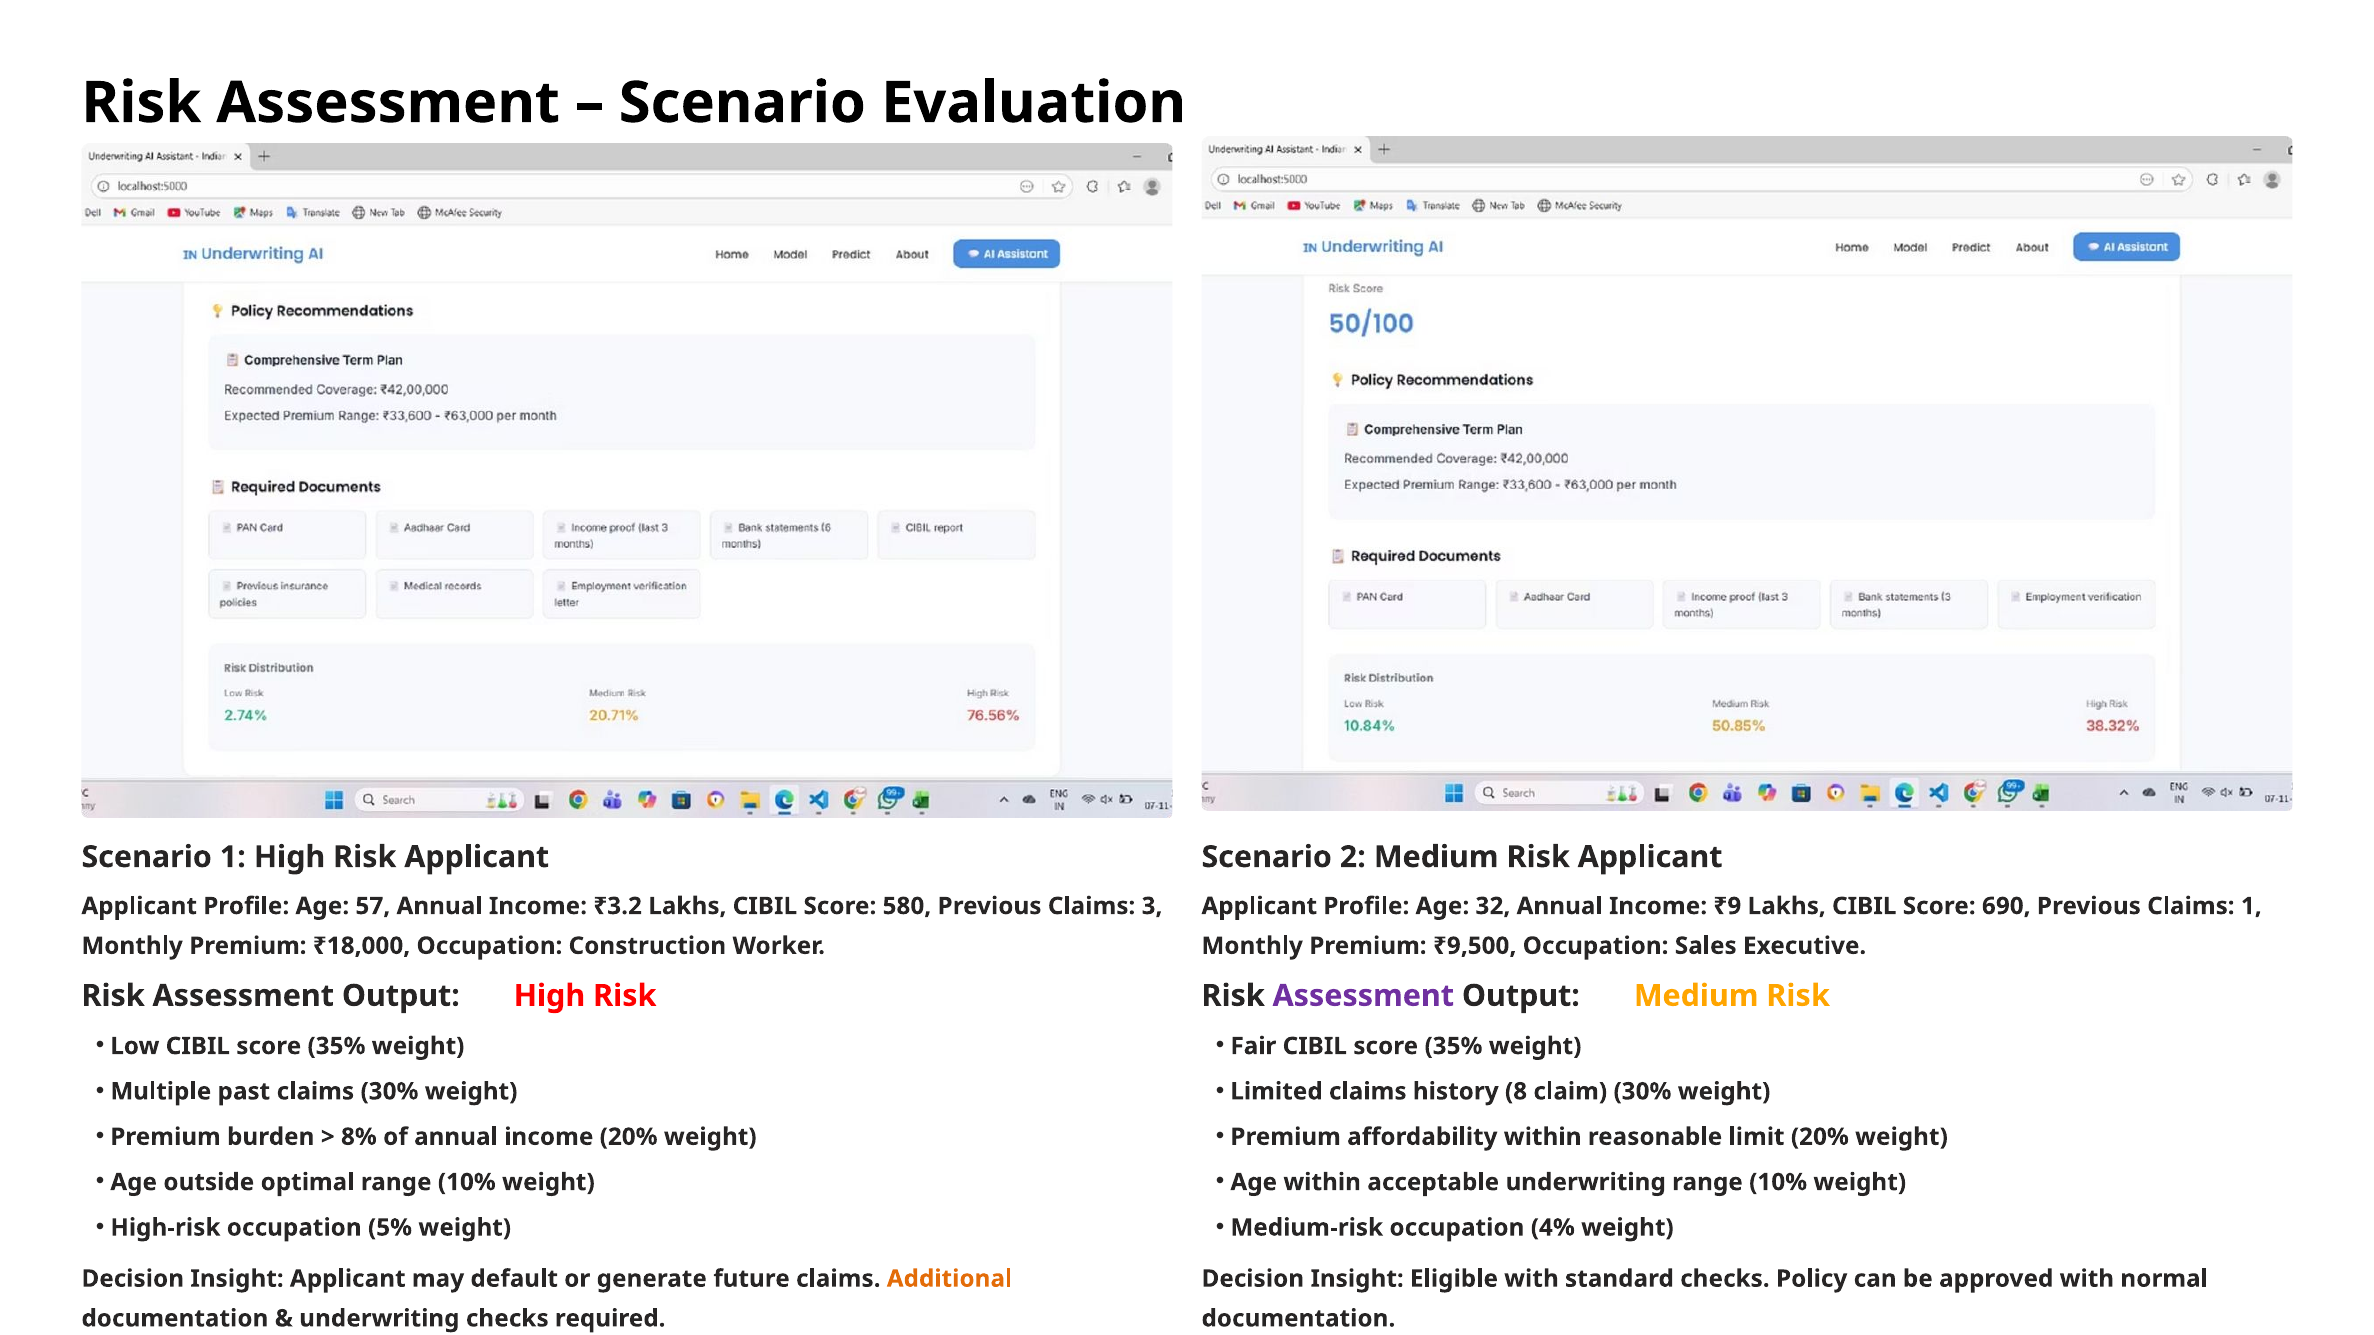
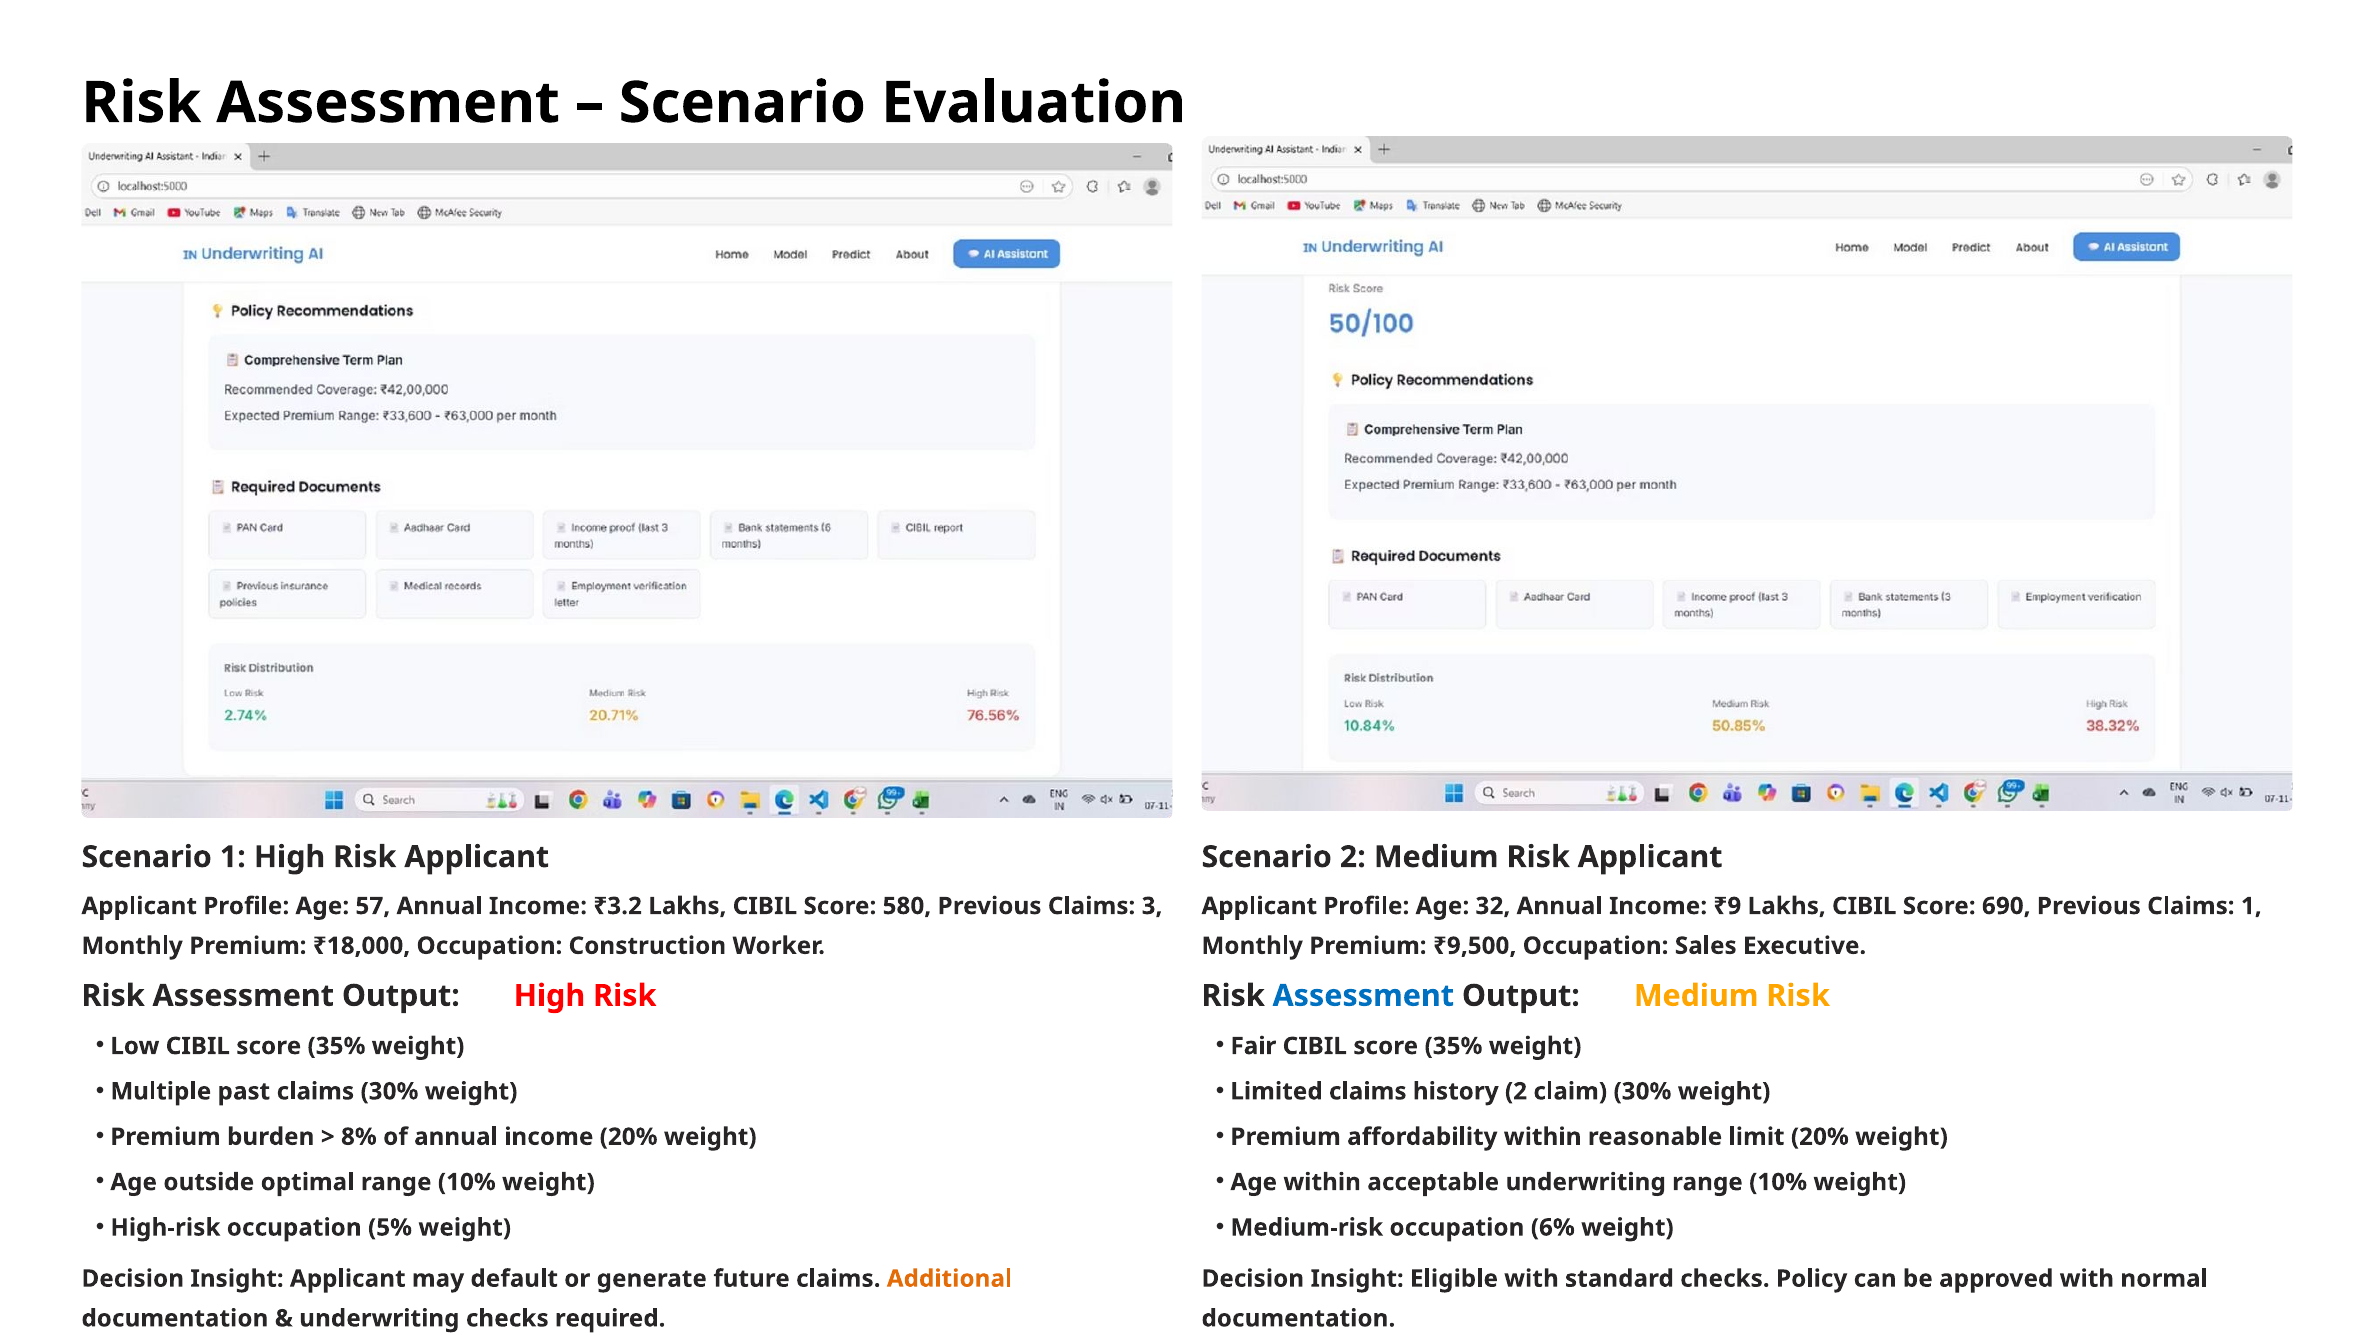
Assessment at (1363, 996) colour: purple -> blue
history 8: 8 -> 2
4%: 4% -> 6%
